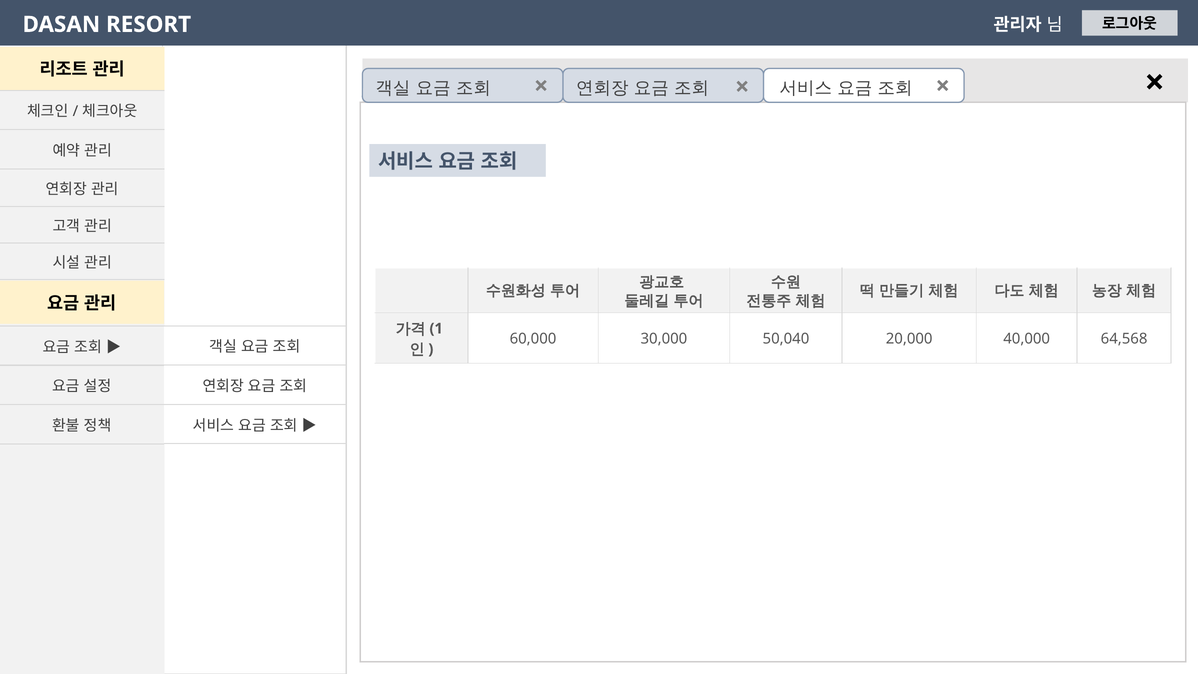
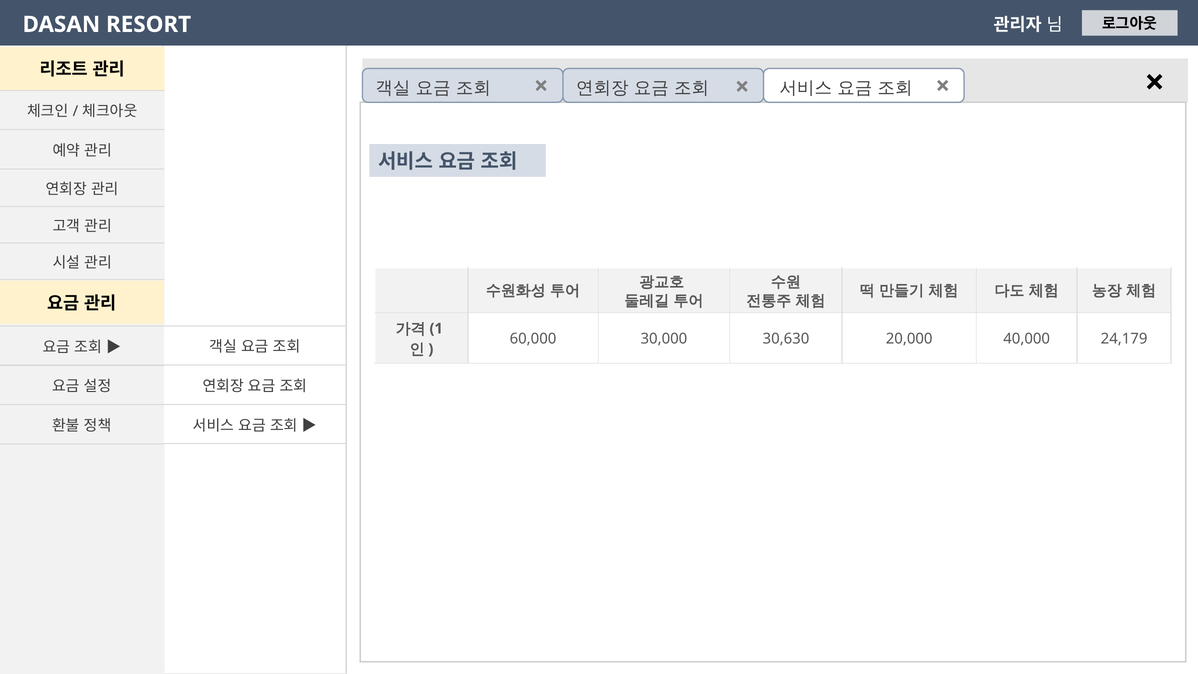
50,040: 50,040 -> 30,630
64,568: 64,568 -> 24,179
